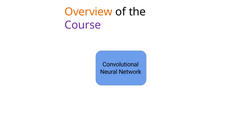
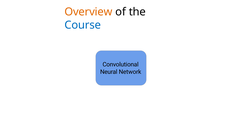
Course colour: purple -> blue
